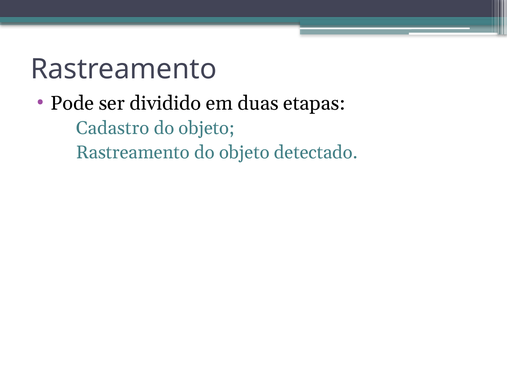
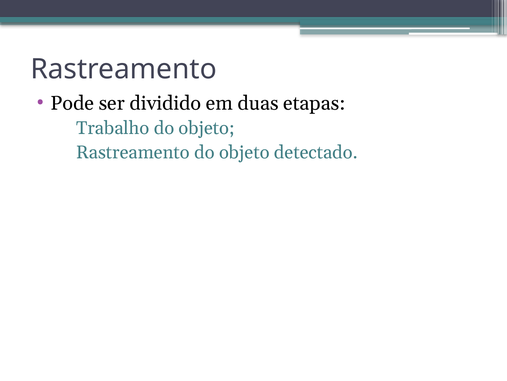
Cadastro: Cadastro -> Trabalho
